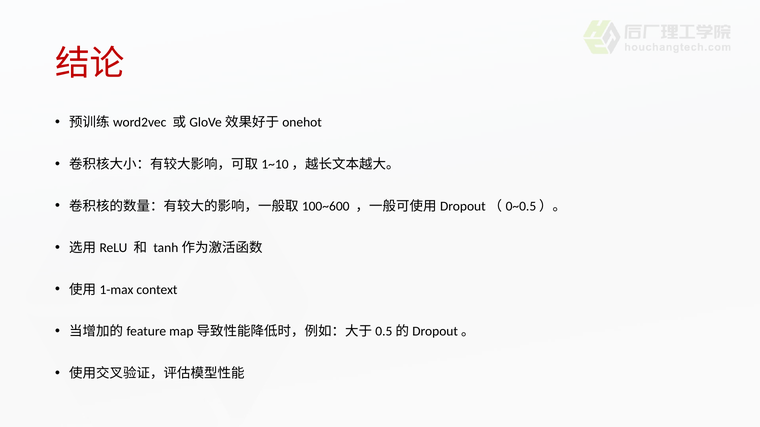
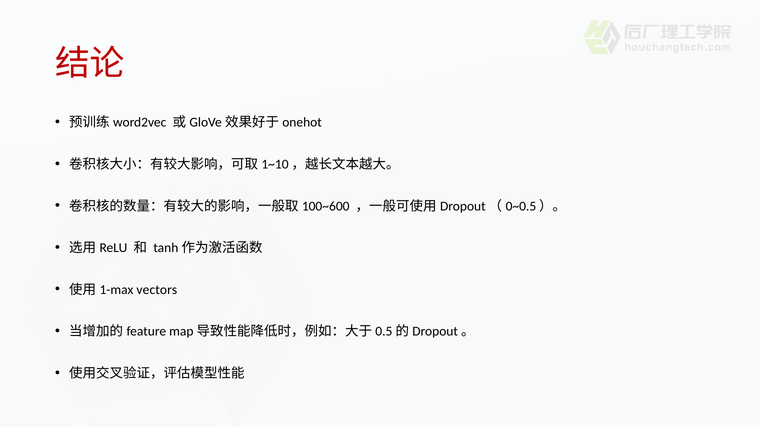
context: context -> vectors
